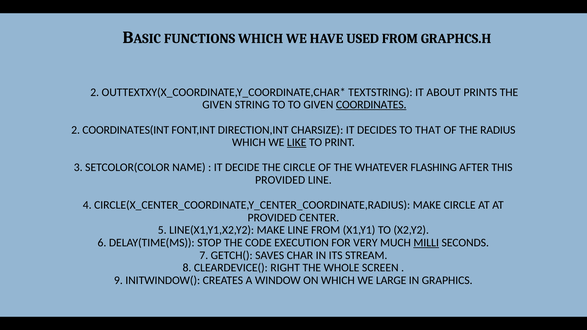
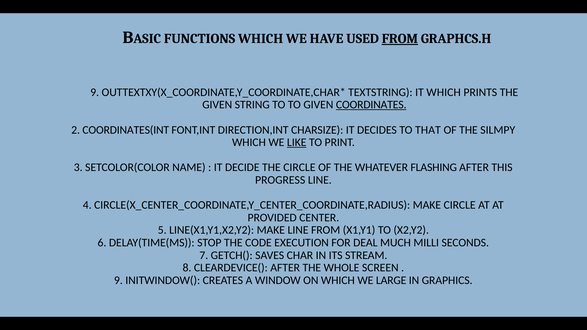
FROM at (400, 39) underline: none -> present
1 2: 2 -> 9
IT ABOUT: ABOUT -> WHICH
RADIUS: RADIUS -> SILMPY
PROVIDED at (280, 180): PROVIDED -> PROGRESS
VERY: VERY -> DEAL
MILLI underline: present -> none
CLEARDEVICE( RIGHT: RIGHT -> AFTER
